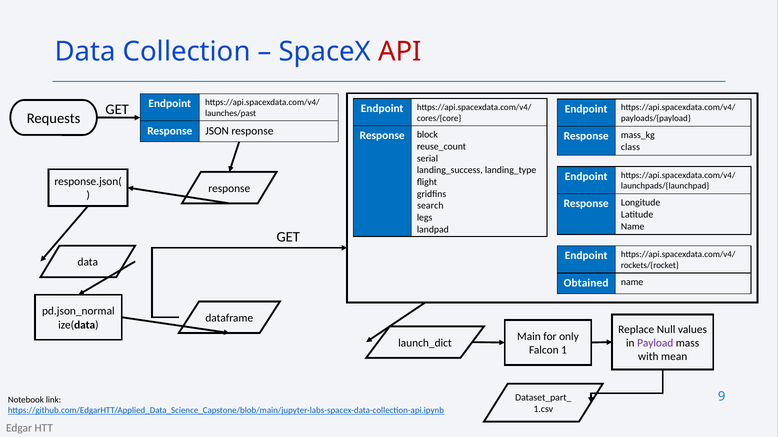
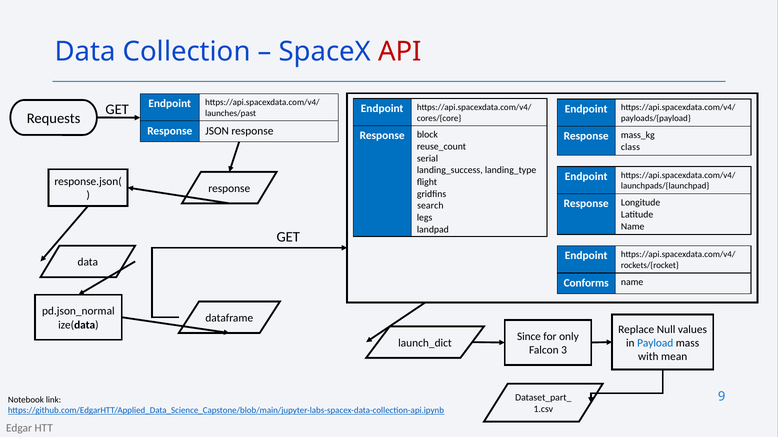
Obtained: Obtained -> Conforms
Main: Main -> Since
Payload colour: purple -> blue
1: 1 -> 3
